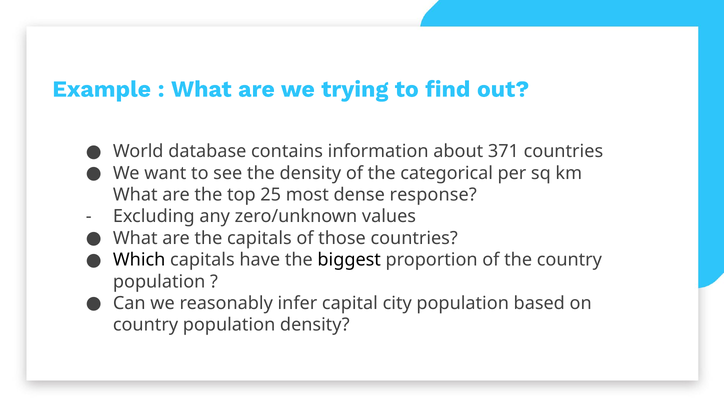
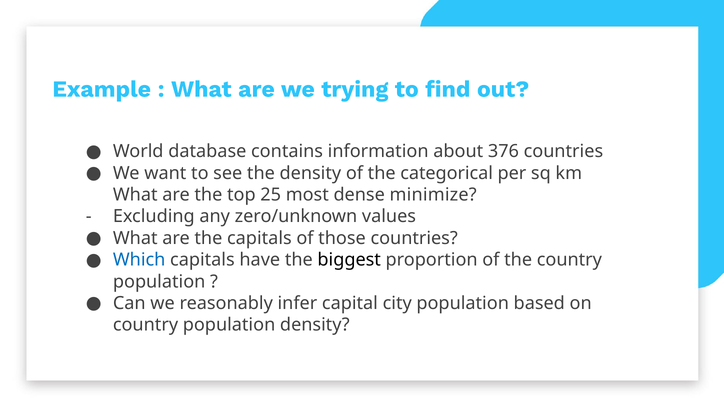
371: 371 -> 376
response: response -> minimize
Which colour: black -> blue
